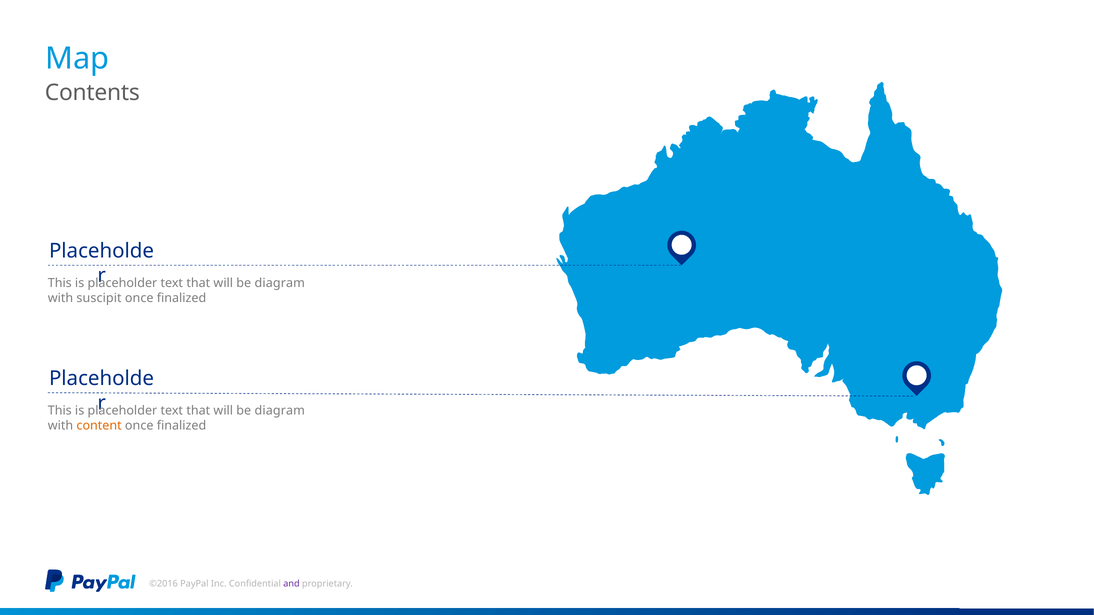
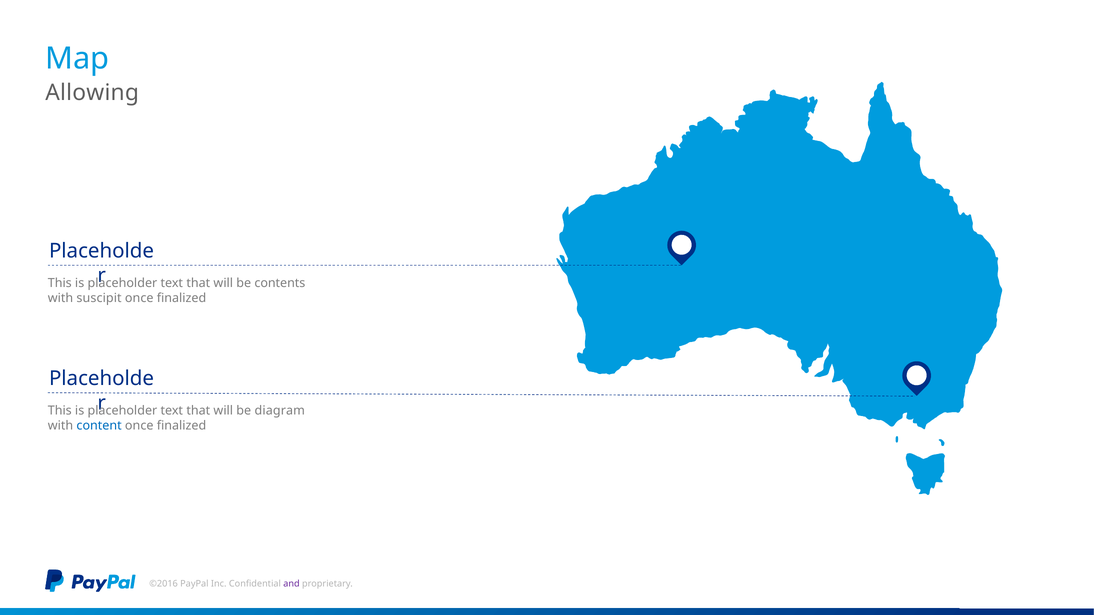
Contents: Contents -> Allowing
diagram at (280, 283): diagram -> contents
content colour: orange -> blue
